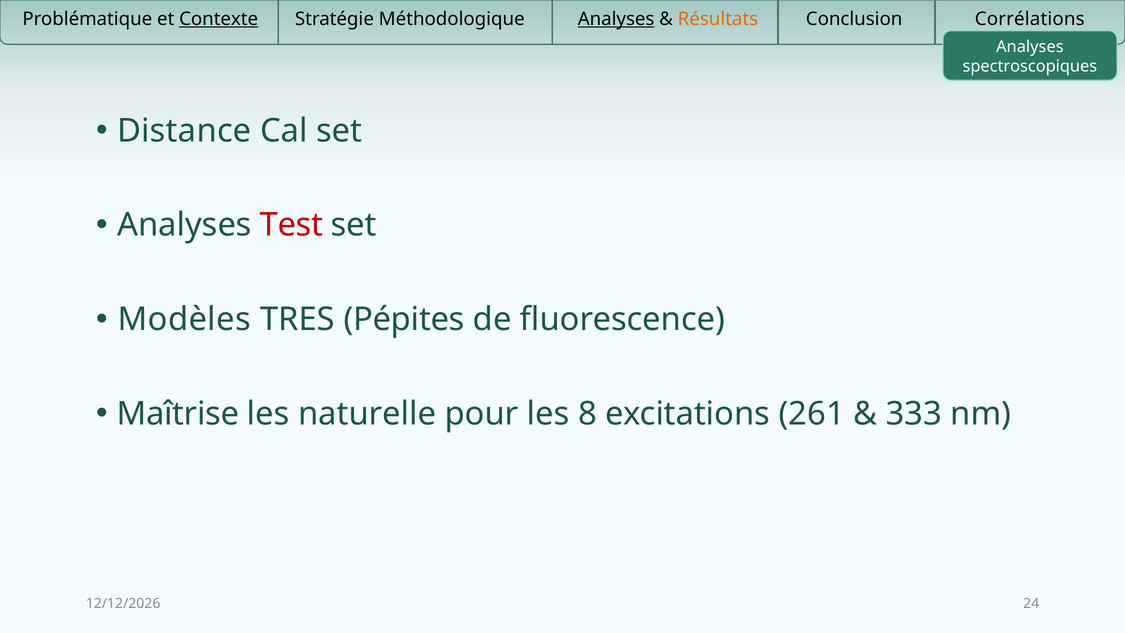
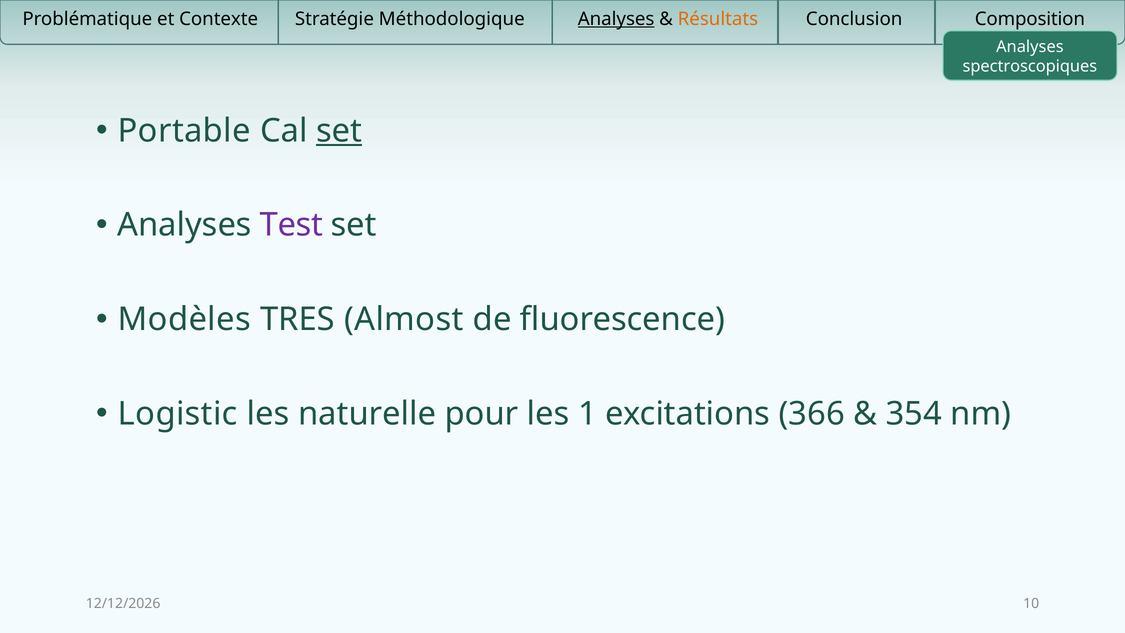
Contexte underline: present -> none
Corrélations: Corrélations -> Composition
Distance: Distance -> Portable
set at (339, 131) underline: none -> present
Test colour: red -> purple
Pépites: Pépites -> Almost
Maîtrise: Maîtrise -> Logistic
8: 8 -> 1
261: 261 -> 366
333: 333 -> 354
24: 24 -> 10
